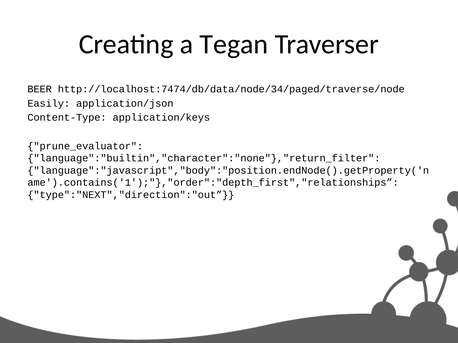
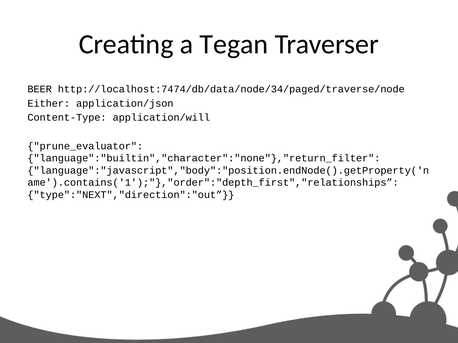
Easily: Easily -> Either
application/keys: application/keys -> application/will
